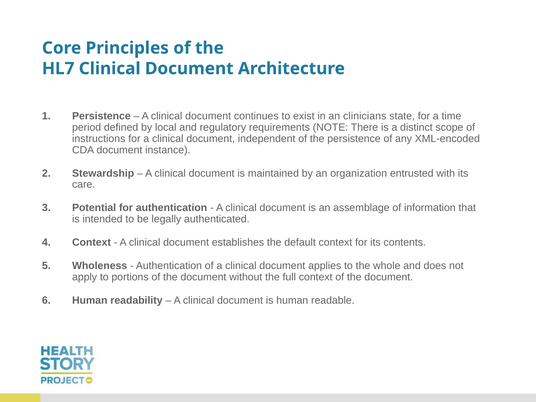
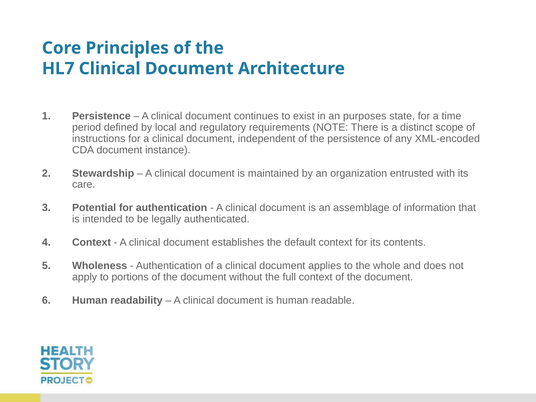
clinicians: clinicians -> purposes
